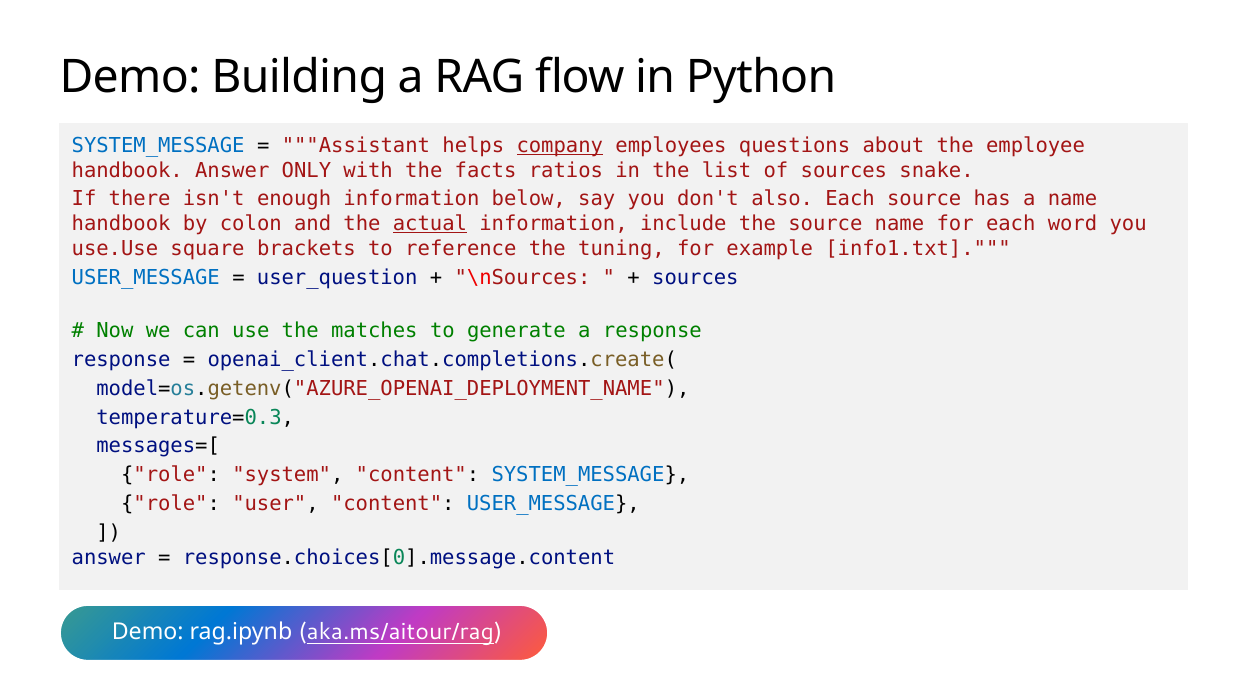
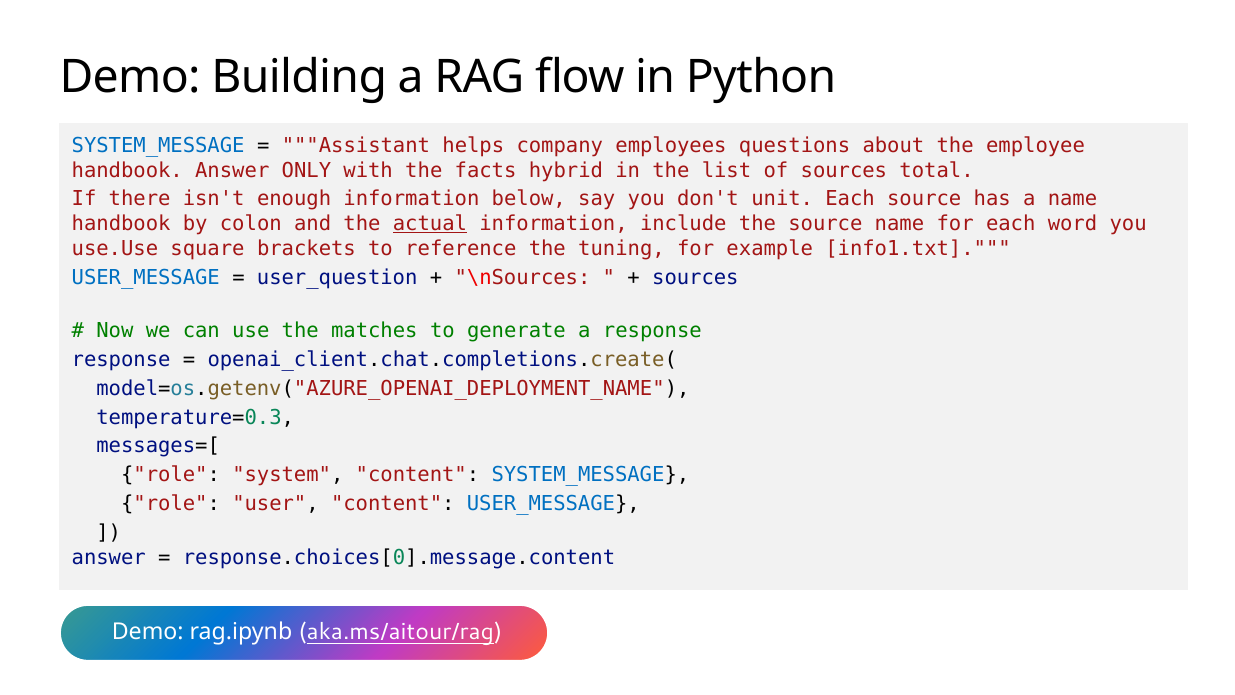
company underline: present -> none
ratios: ratios -> hybrid
snake: snake -> total
also: also -> unit
